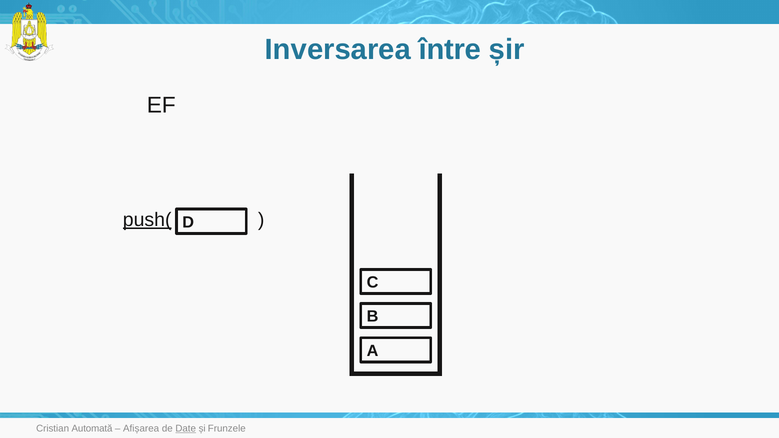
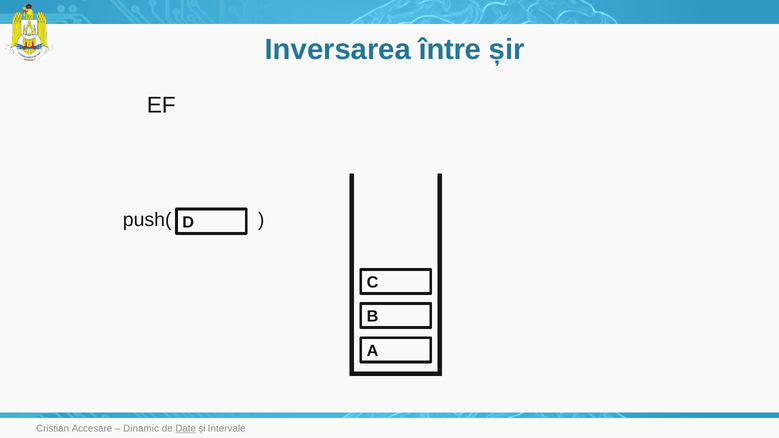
push( underline: present -> none
Automată: Automată -> Accesare
Afișarea: Afișarea -> Dinamic
Frunzele: Frunzele -> Intervale
